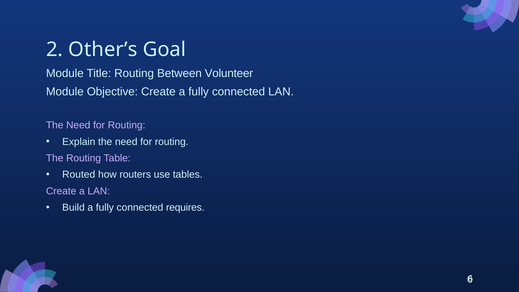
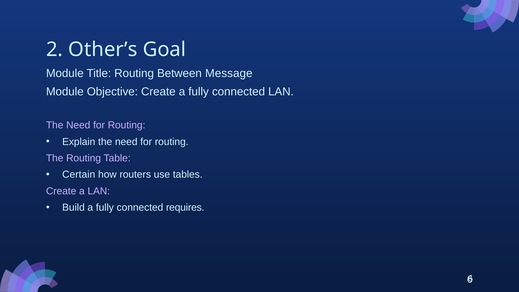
Volunteer: Volunteer -> Message
Routed: Routed -> Certain
